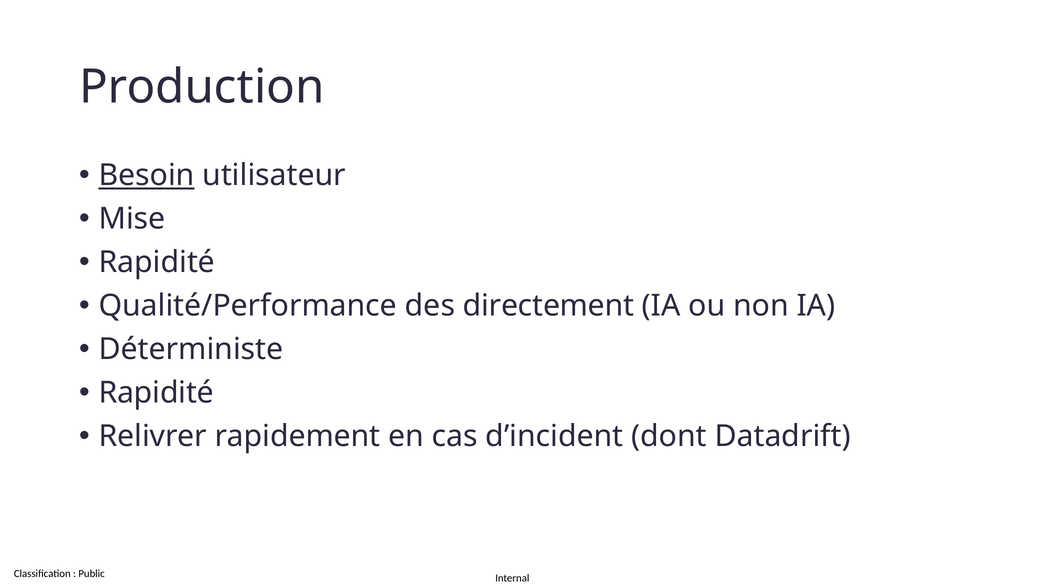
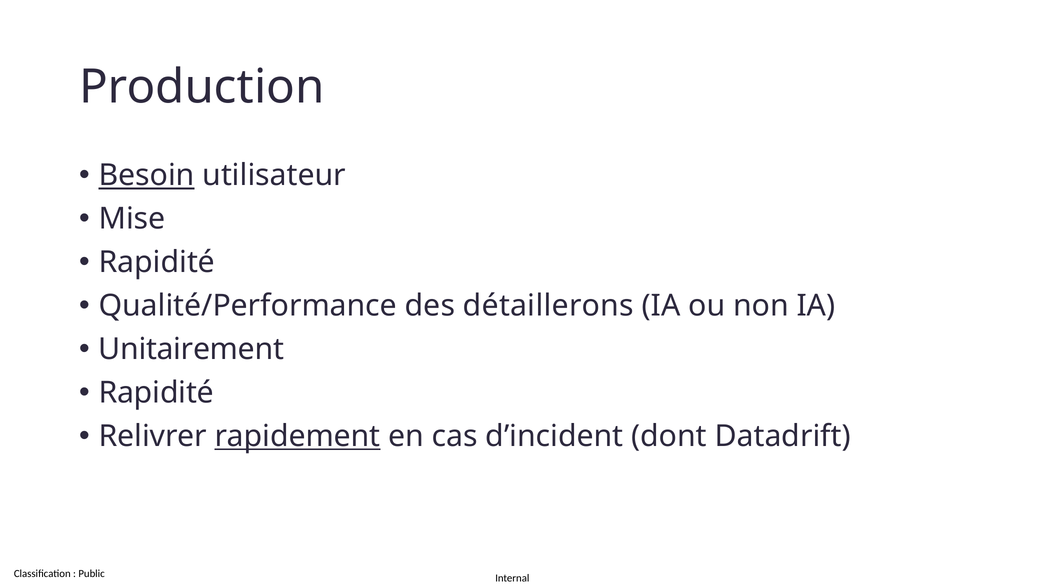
directement: directement -> détaillerons
Déterministe: Déterministe -> Unitairement
rapidement underline: none -> present
